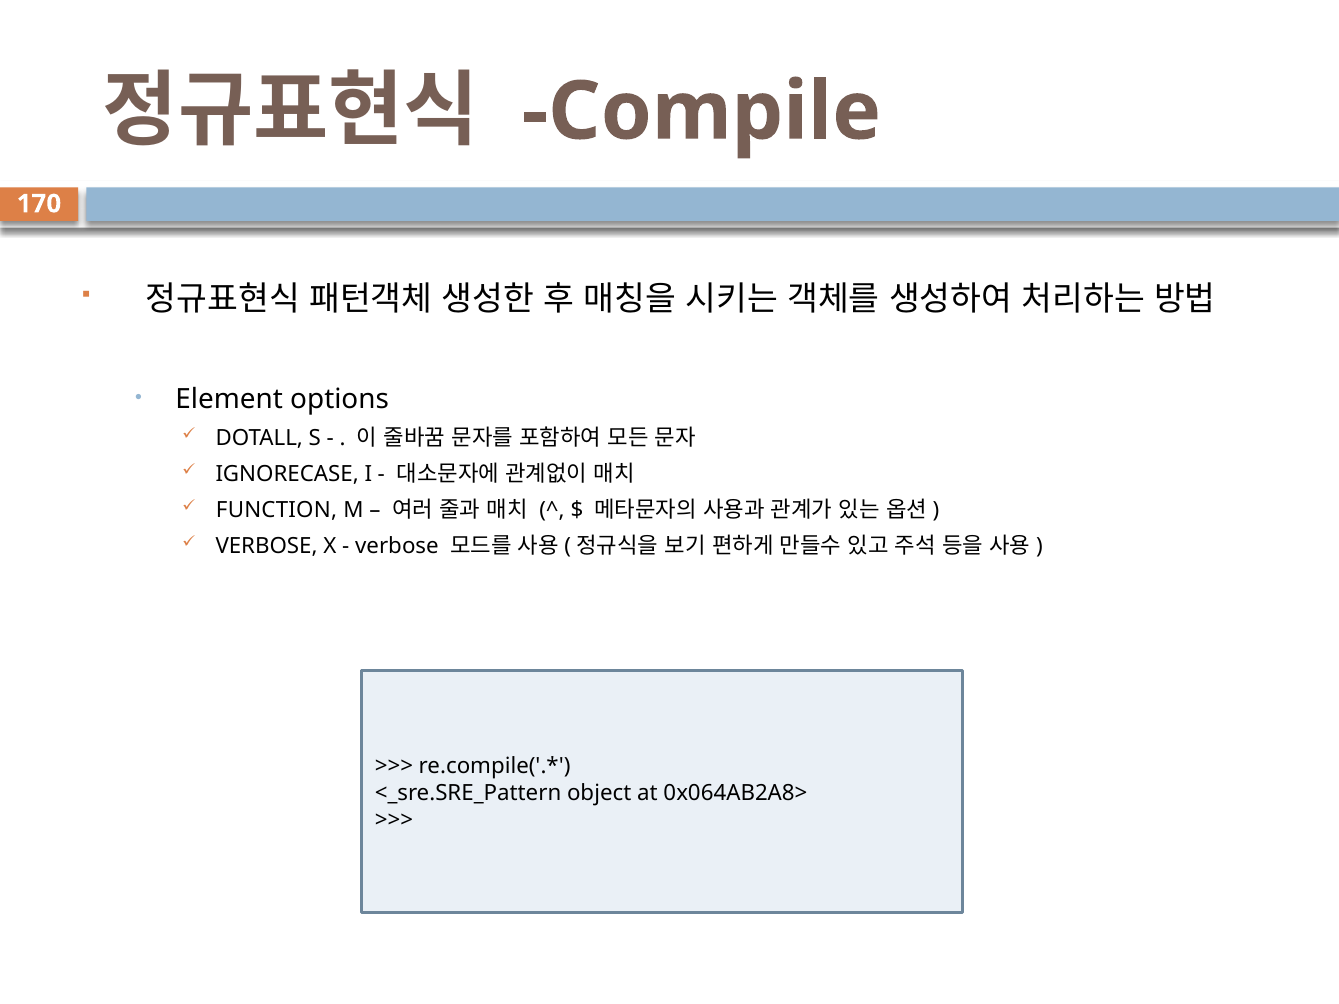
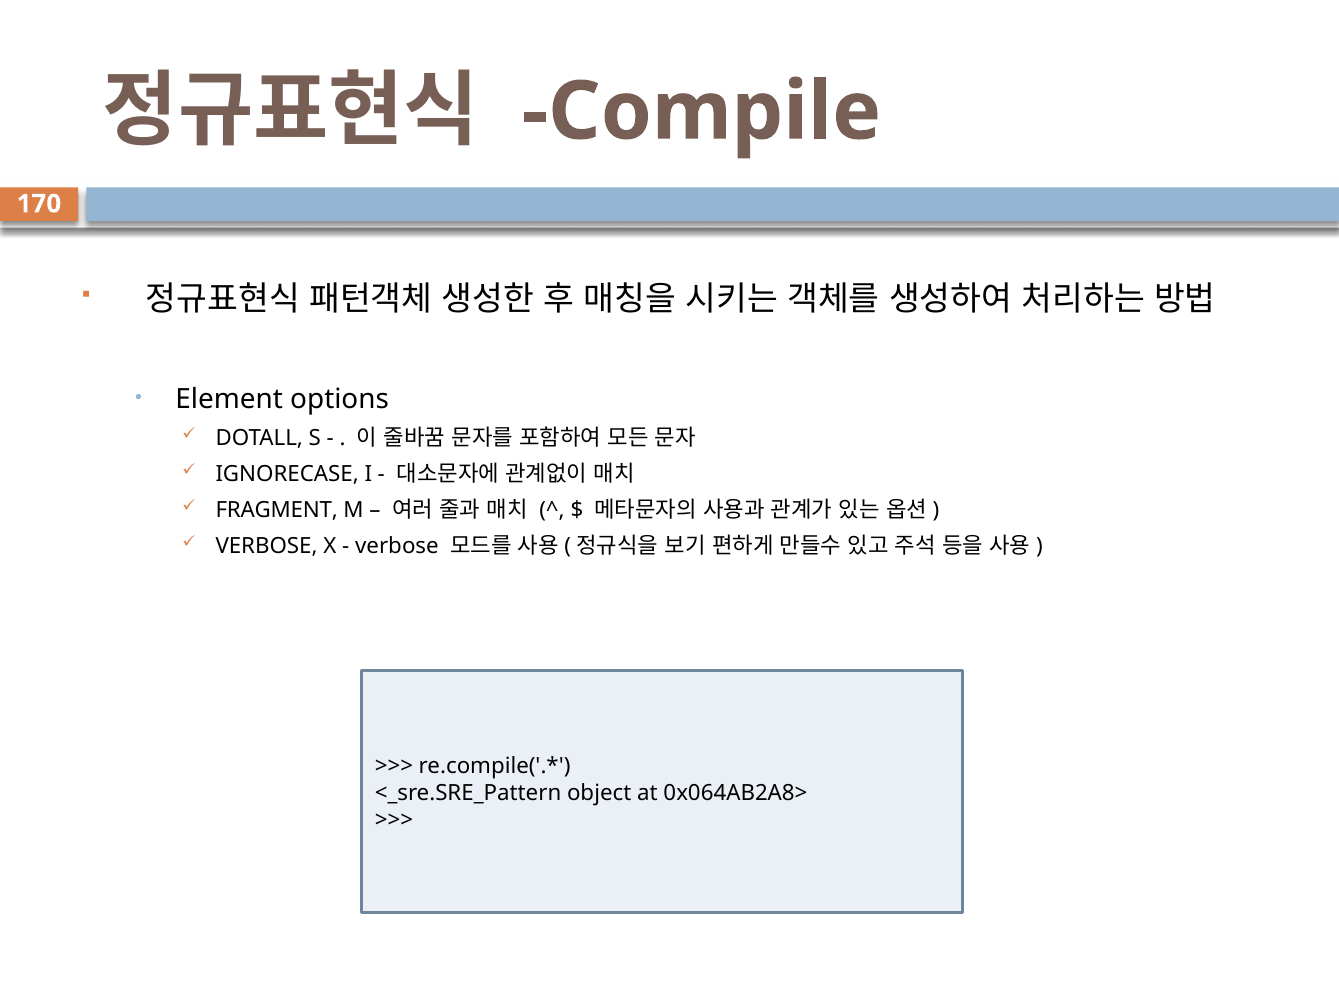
FUNCTION: FUNCTION -> FRAGMENT
